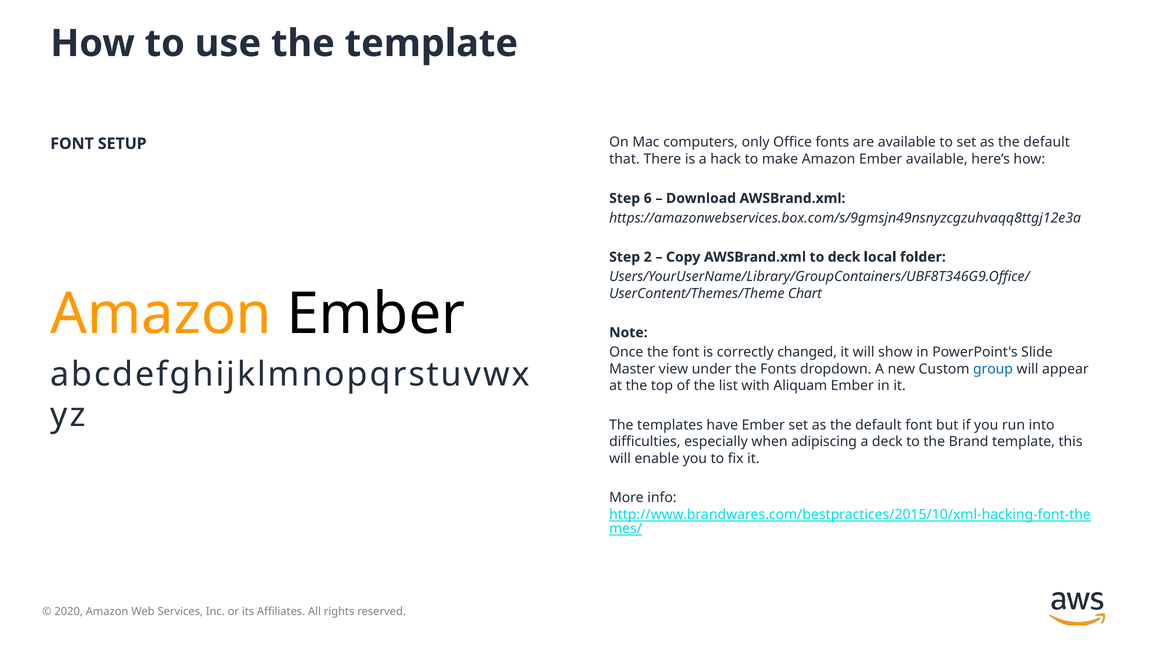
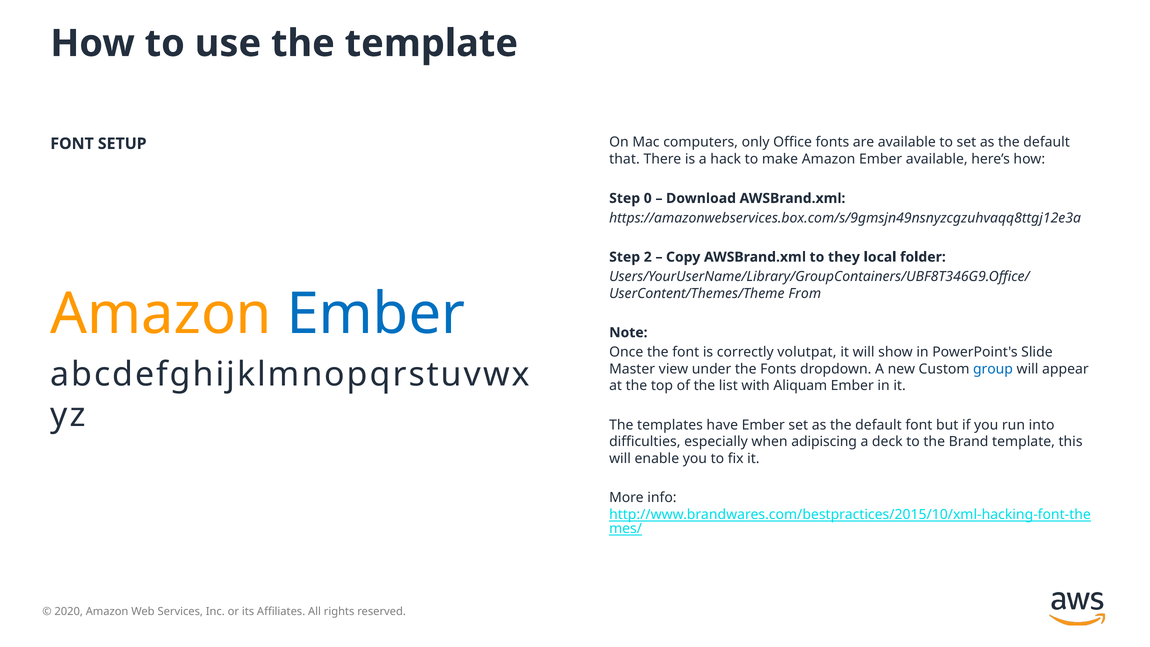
6: 6 -> 0
to deck: deck -> they
Chart: Chart -> From
Ember at (376, 314) colour: black -> blue
changed: changed -> volutpat
